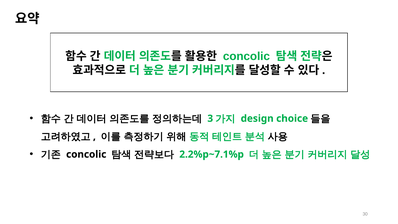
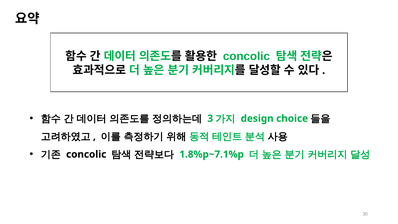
2.2%p~7.1%p: 2.2%p~7.1%p -> 1.8%p~7.1%p
